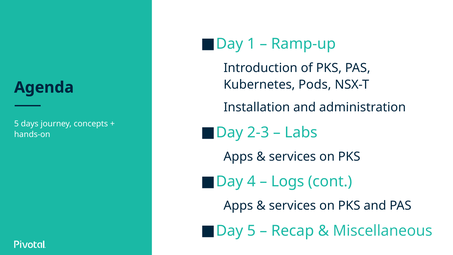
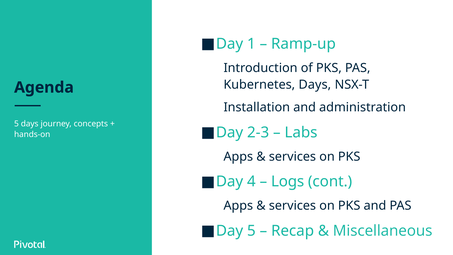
Kubernetes Pods: Pods -> Days
